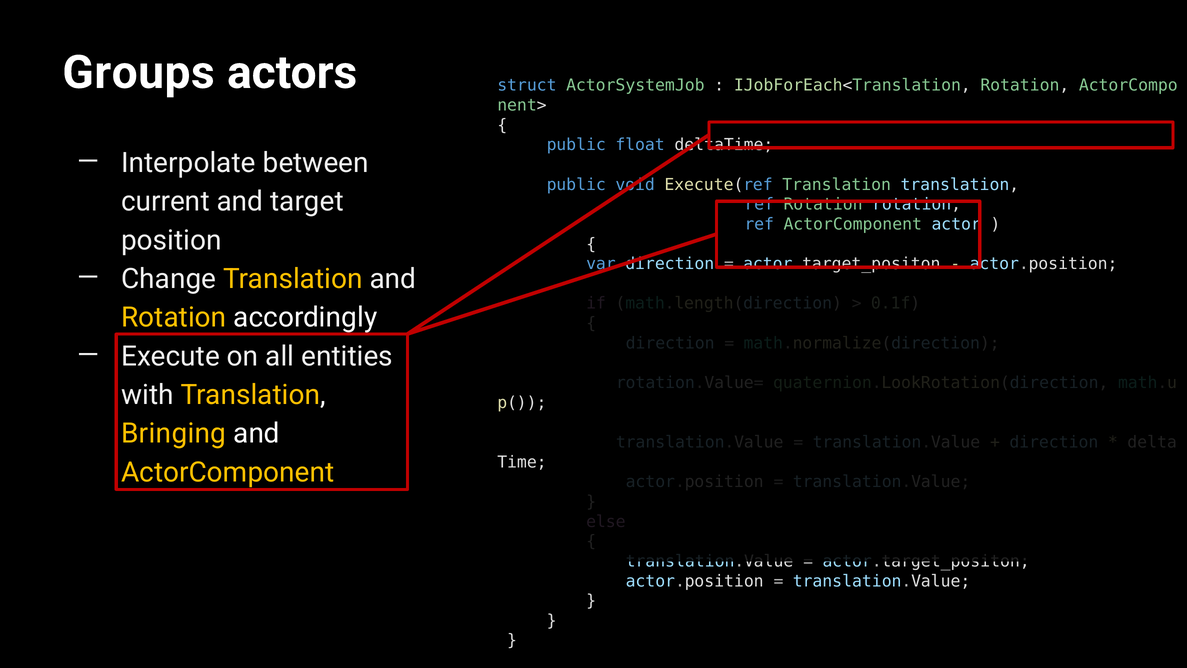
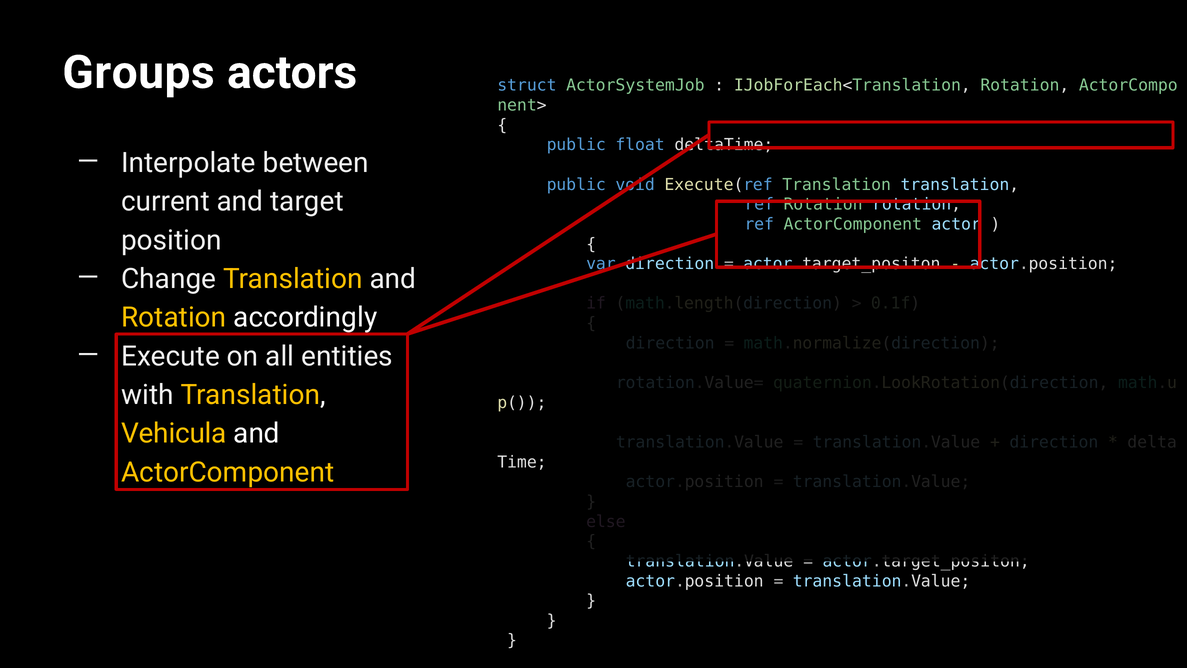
Bringing: Bringing -> Vehicula
